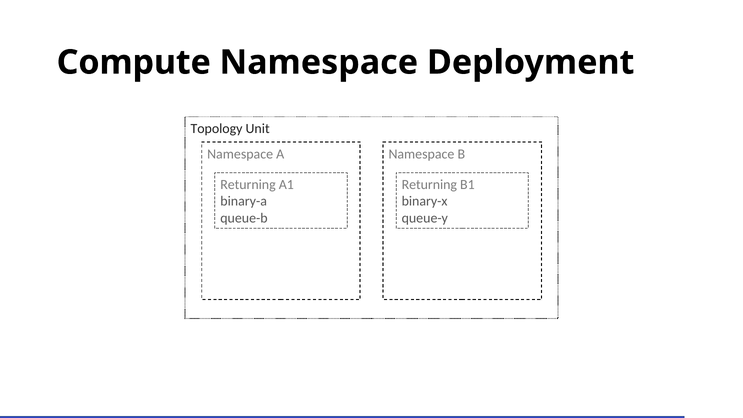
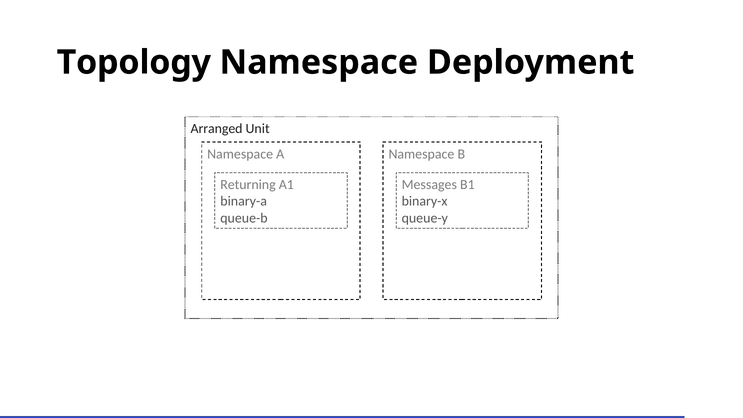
Compute: Compute -> Topology
Topology: Topology -> Arranged
Returning at (429, 185): Returning -> Messages
